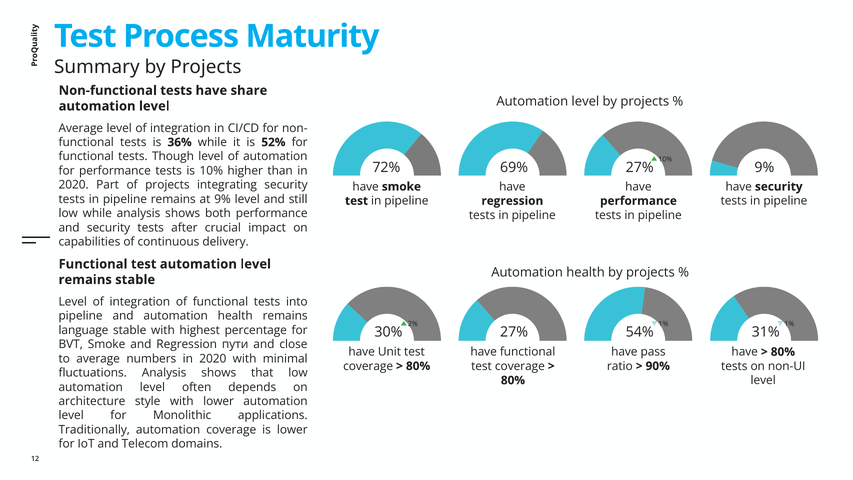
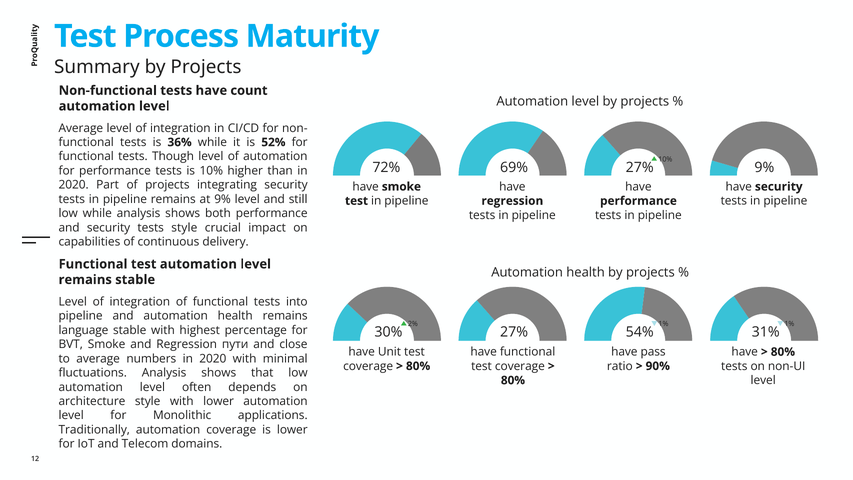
share: share -> count
tests after: after -> style
